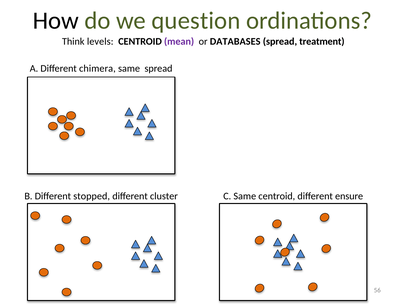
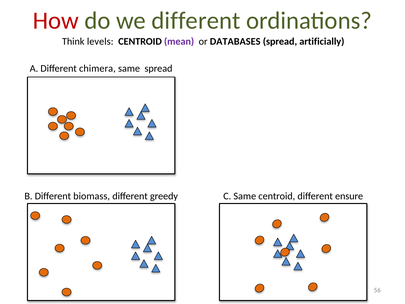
How colour: black -> red
we question: question -> different
treatment: treatment -> artificially
stopped: stopped -> biomass
cluster: cluster -> greedy
